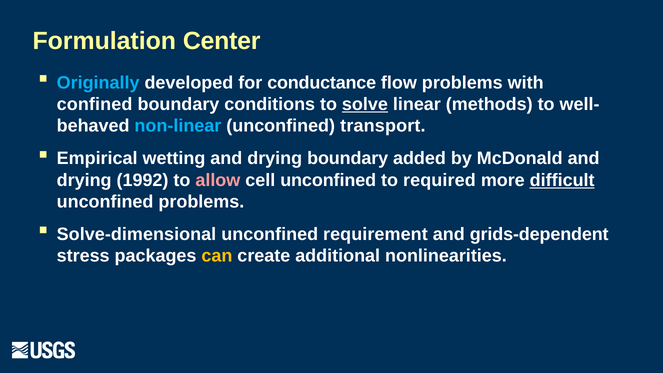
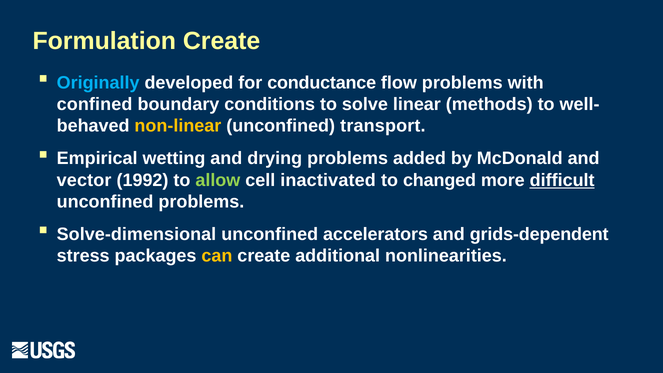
Formulation Center: Center -> Create
solve underline: present -> none
non-linear colour: light blue -> yellow
drying boundary: boundary -> problems
drying at (84, 180): drying -> vector
allow colour: pink -> light green
cell unconfined: unconfined -> inactivated
required: required -> changed
requirement: requirement -> accelerators
